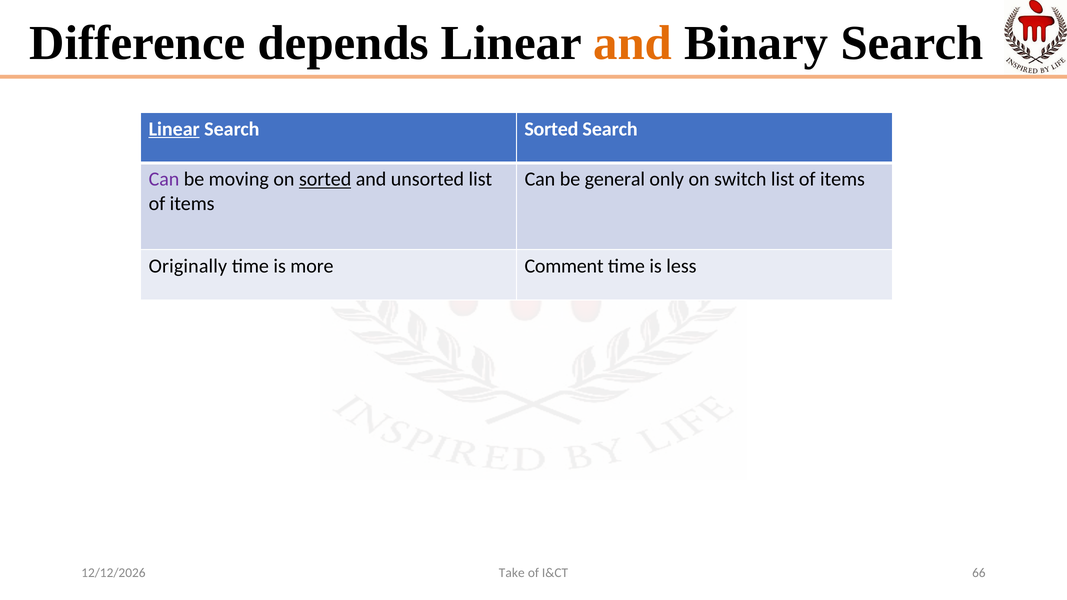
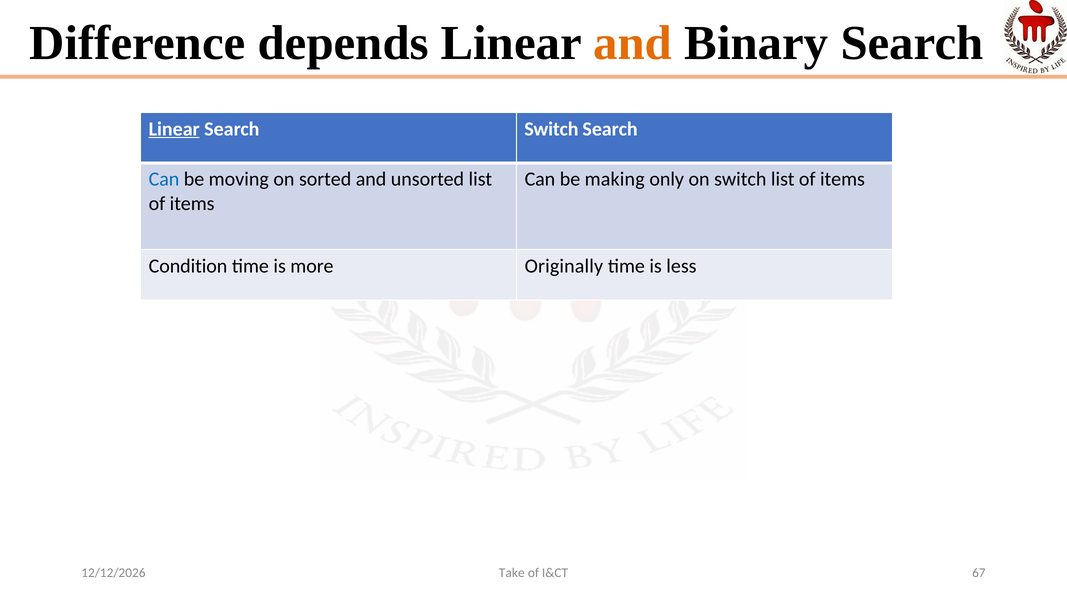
Search Sorted: Sorted -> Switch
Can at (164, 179) colour: purple -> blue
sorted at (325, 179) underline: present -> none
general: general -> making
Originally: Originally -> Condition
Comment: Comment -> Originally
66: 66 -> 67
